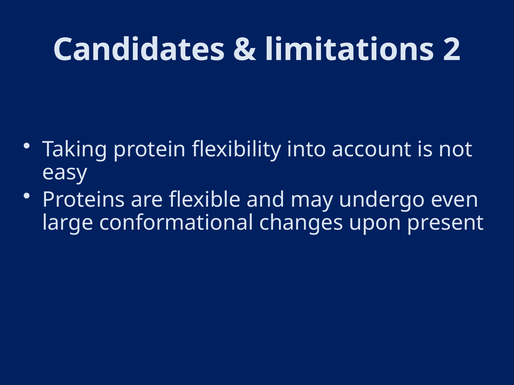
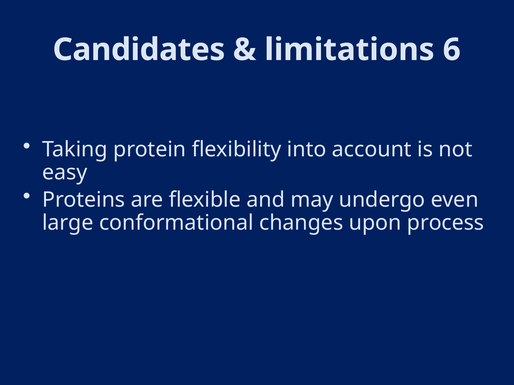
2: 2 -> 6
present: present -> process
